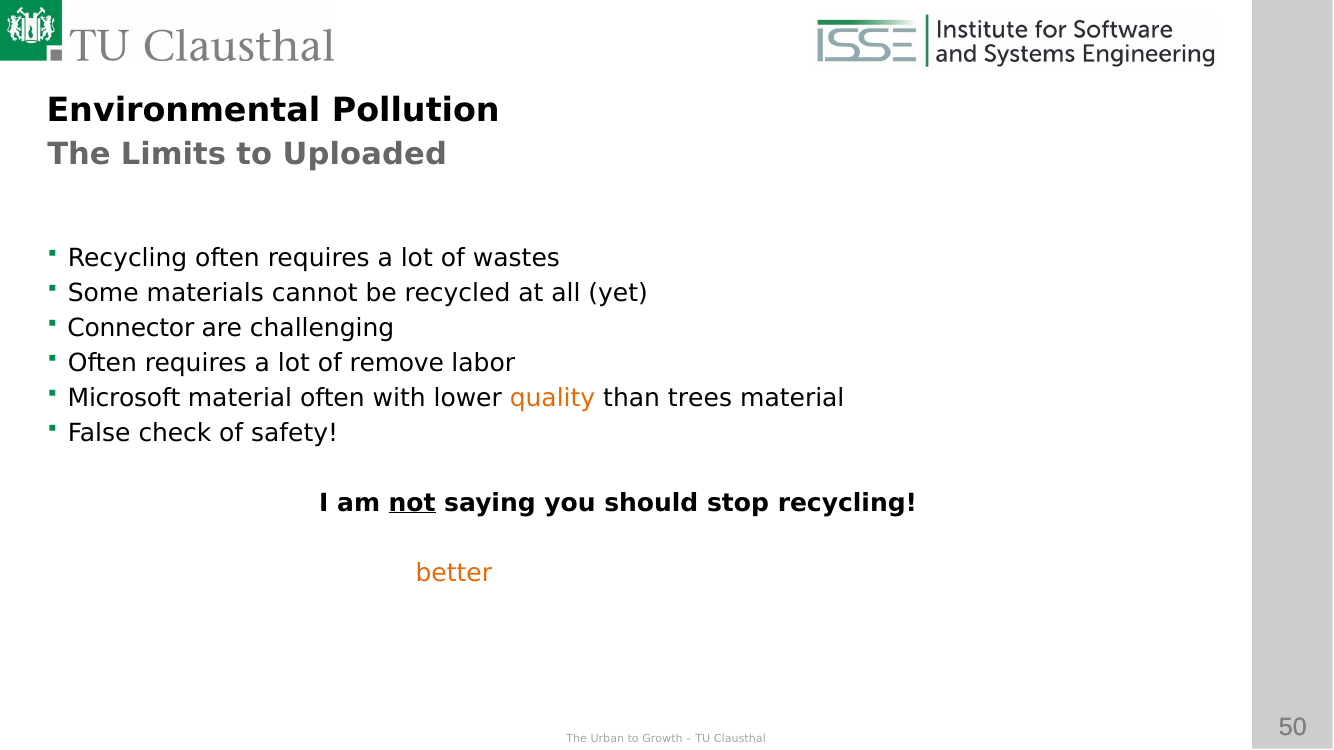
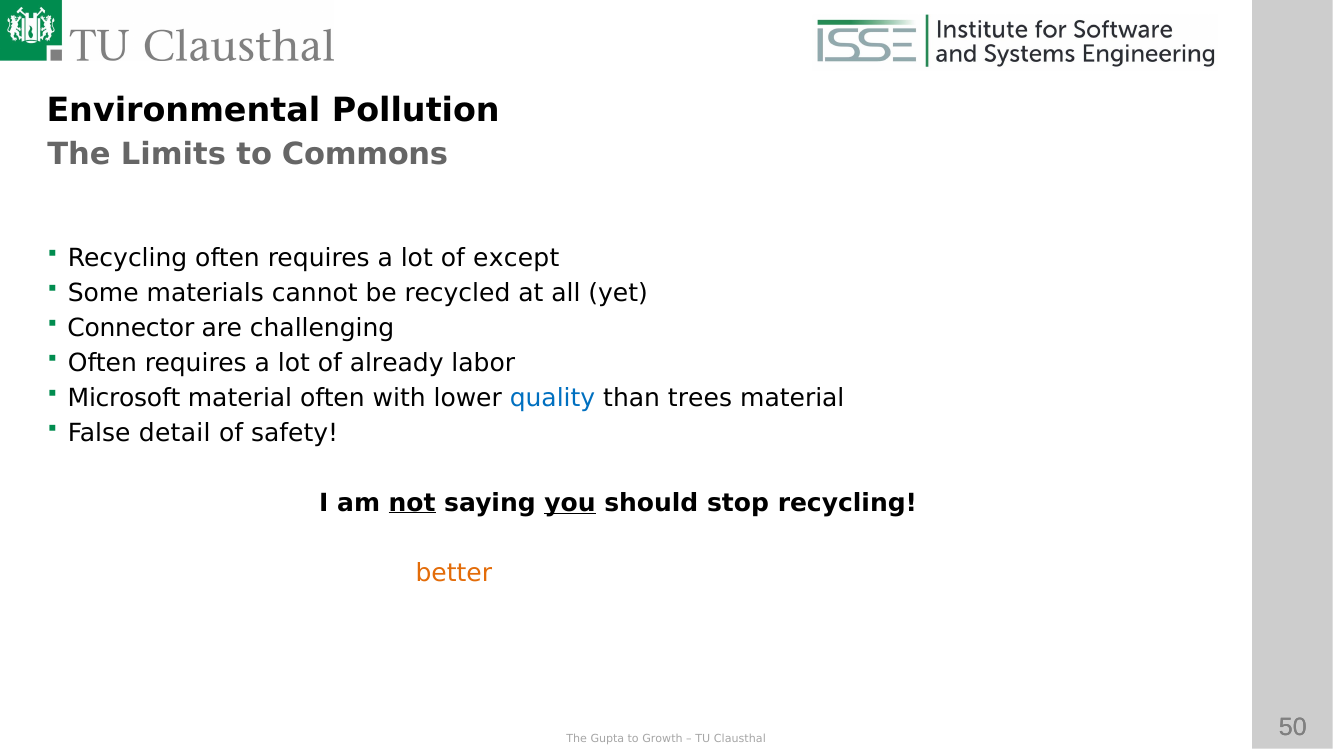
Uploaded: Uploaded -> Commons
wastes: wastes -> except
remove: remove -> already
quality colour: orange -> blue
check: check -> detail
you underline: none -> present
Urban: Urban -> Gupta
